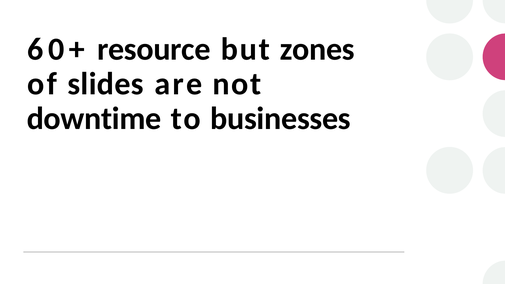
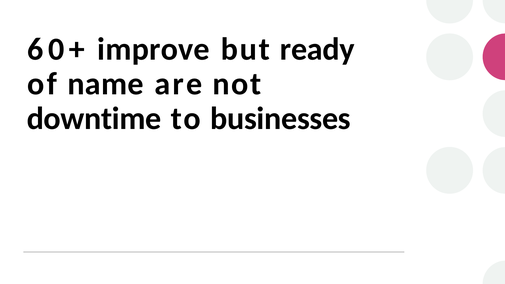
resource: resource -> improve
zones: zones -> ready
slides: slides -> name
